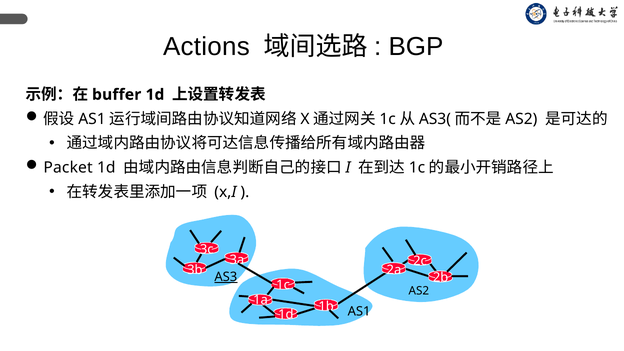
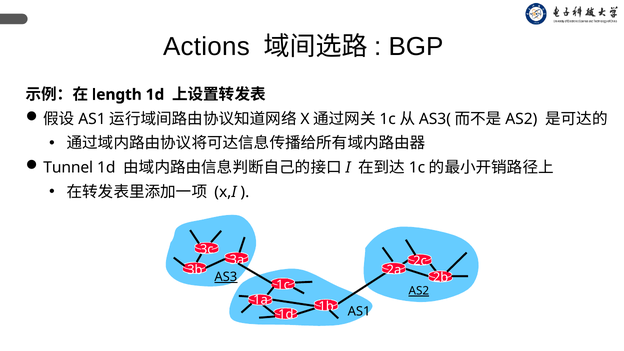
buffer: buffer -> length
Packet: Packet -> Tunnel
AS2 at (419, 291) underline: none -> present
